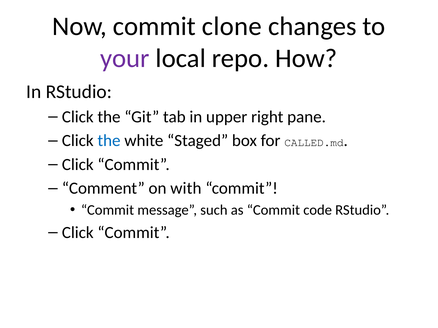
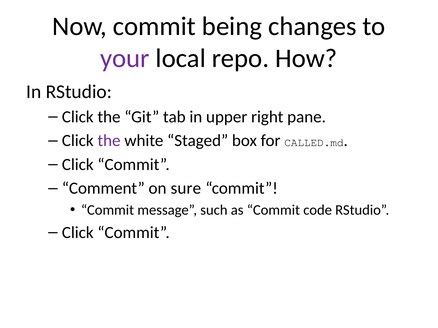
clone: clone -> being
the at (109, 141) colour: blue -> purple
with: with -> sure
